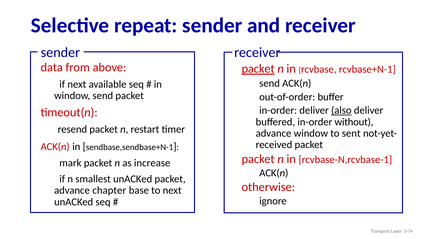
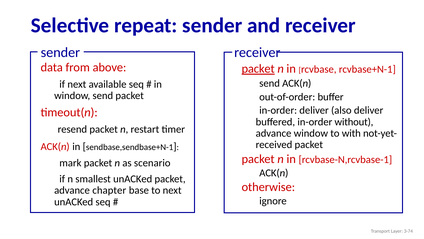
also underline: present -> none
sent: sent -> with
increase: increase -> scenario
